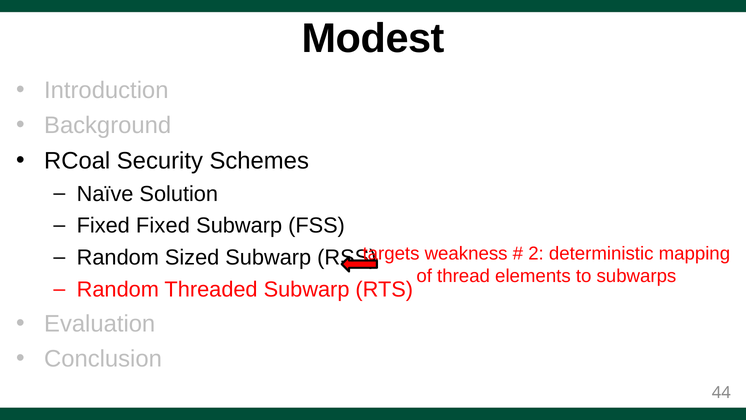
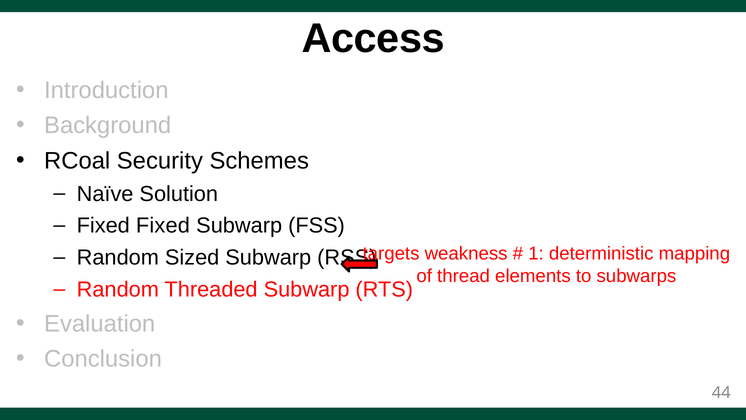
Modest: Modest -> Access
2: 2 -> 1
